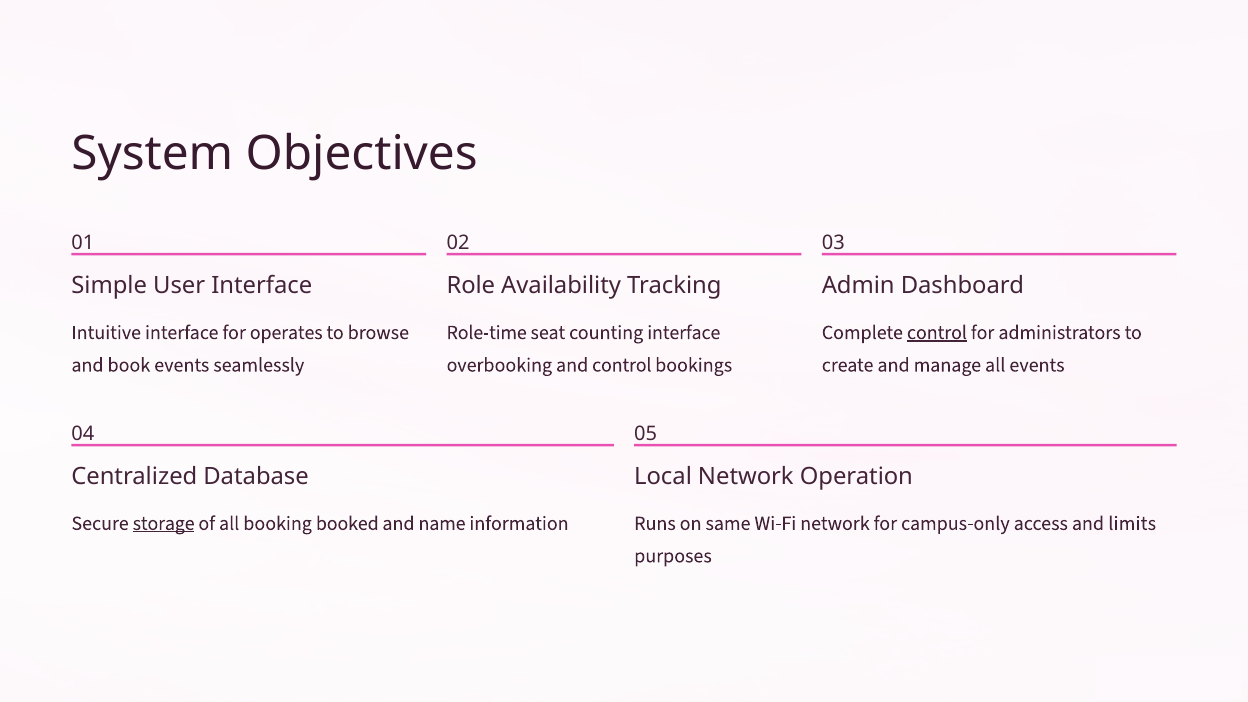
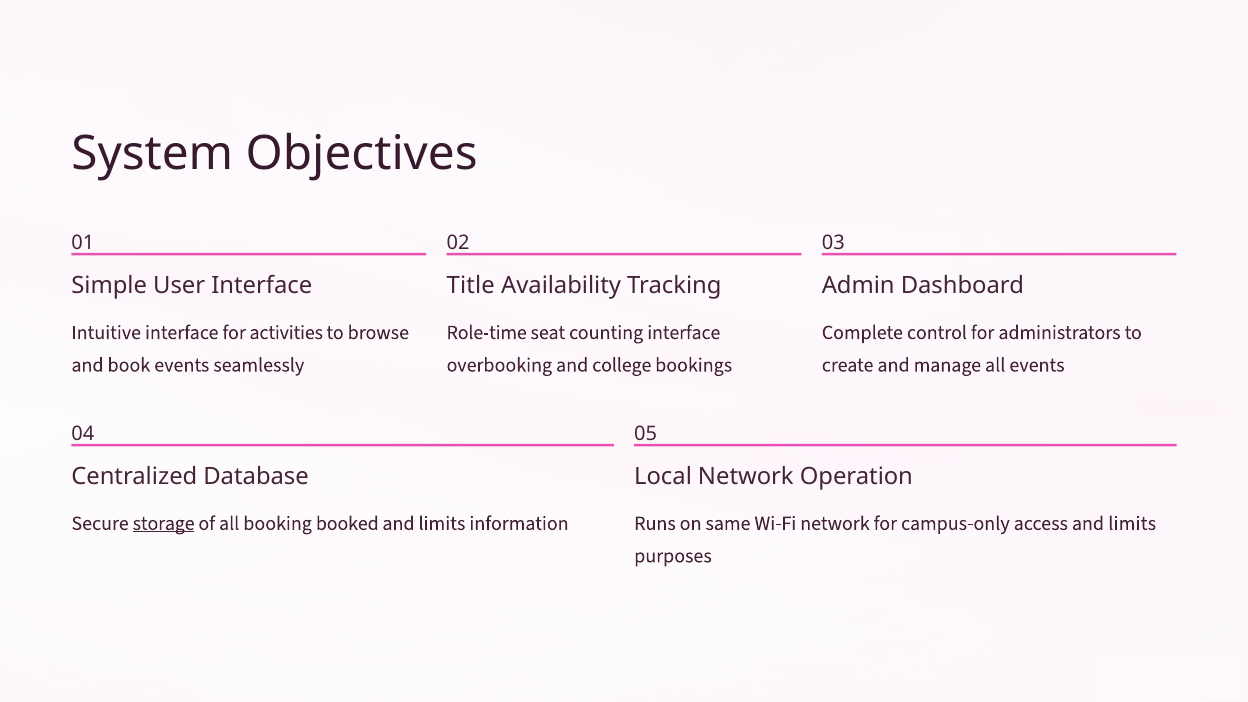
Role: Role -> Title
operates: operates -> activities
control at (937, 332) underline: present -> none
and control: control -> college
name at (442, 523): name -> limits
